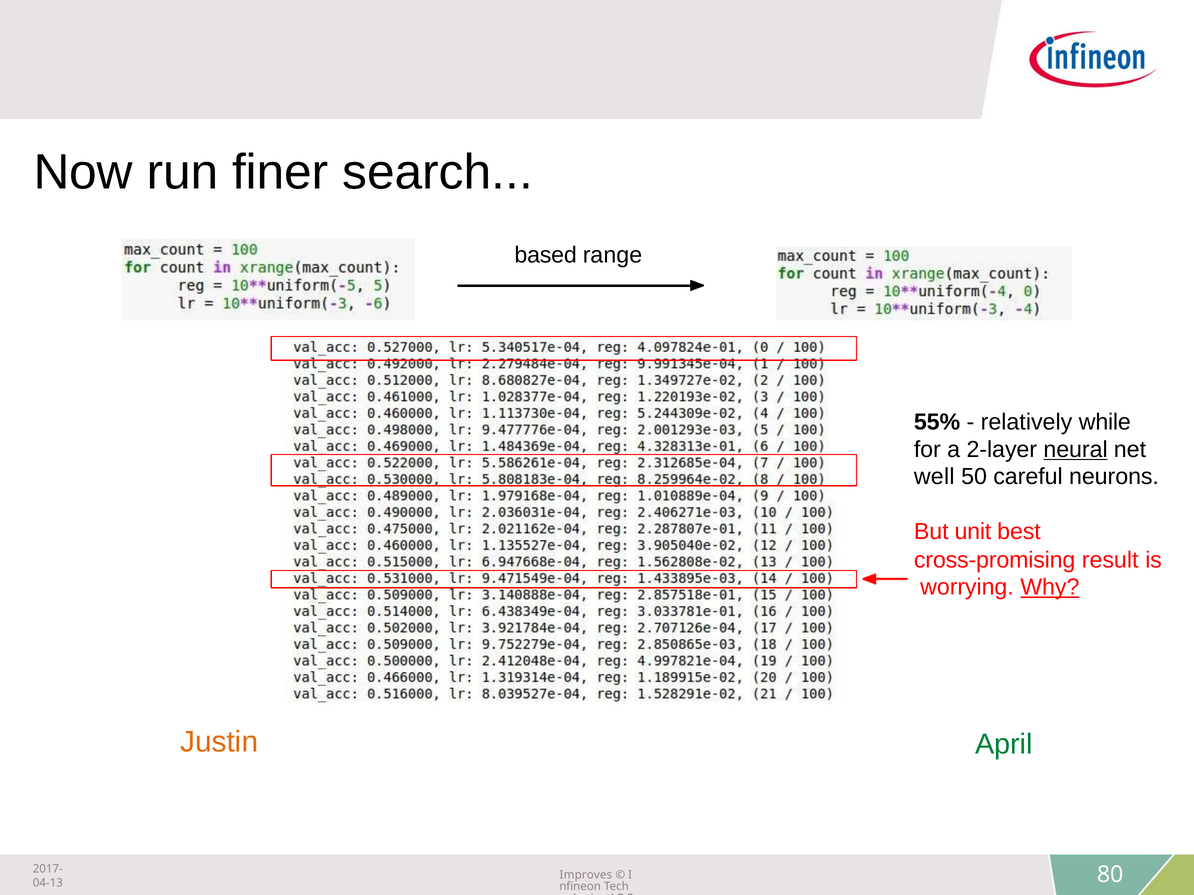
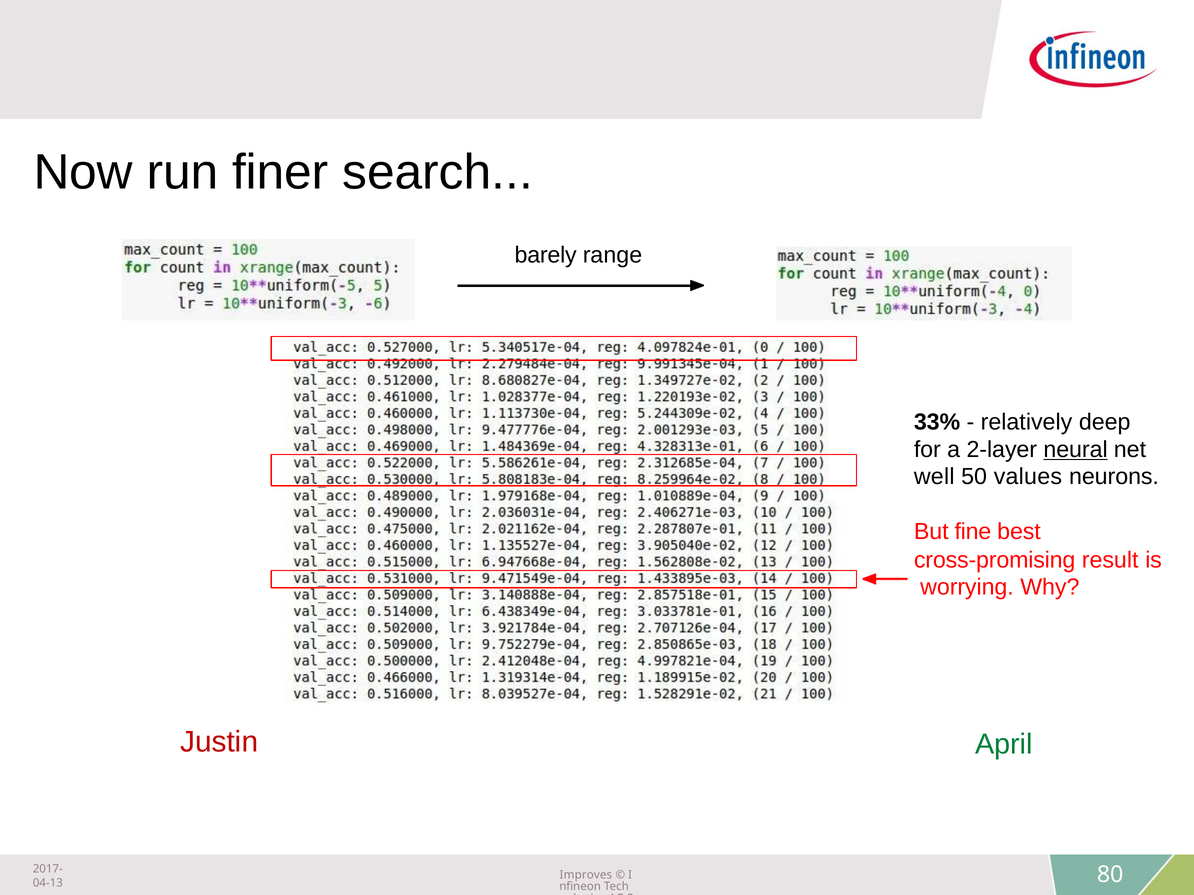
based: based -> barely
55%: 55% -> 33%
while: while -> deep
careful: careful -> values
unit: unit -> fine
Why underline: present -> none
Justin colour: orange -> red
